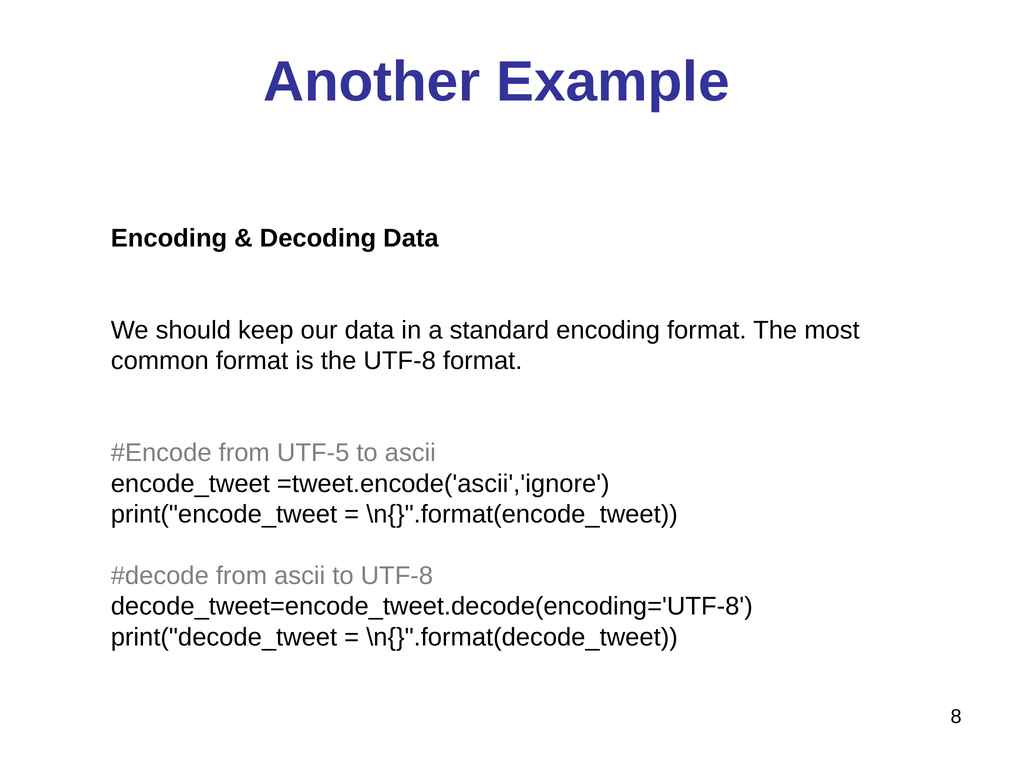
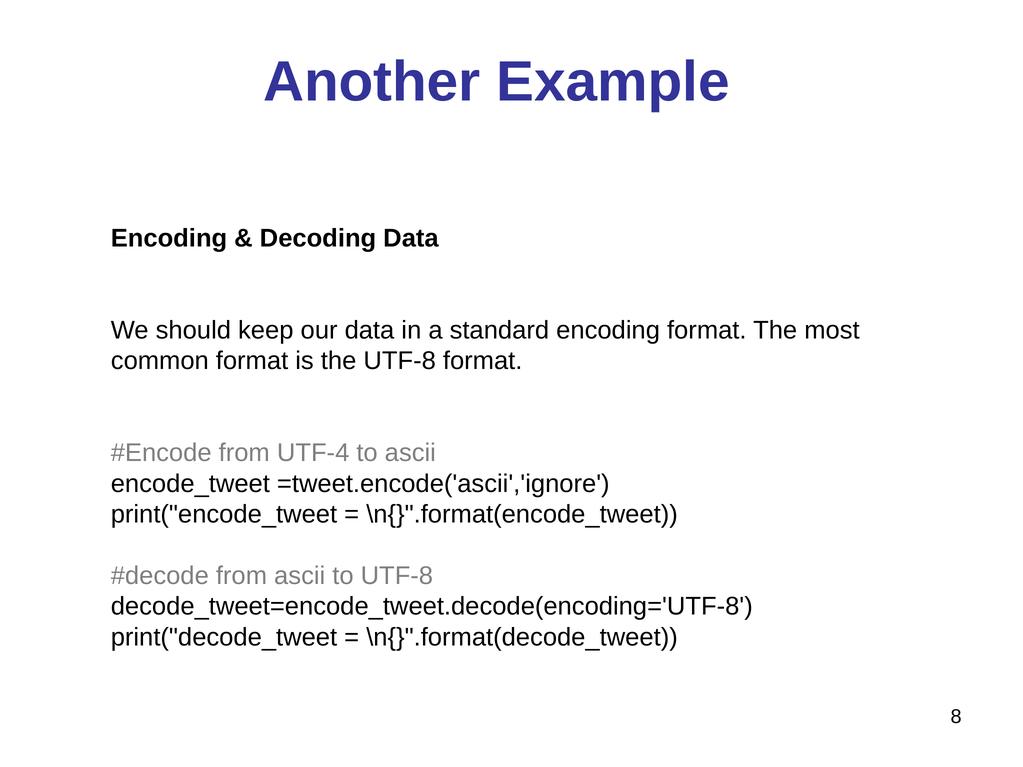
UTF-5: UTF-5 -> UTF-4
